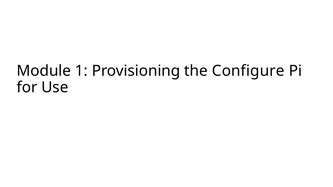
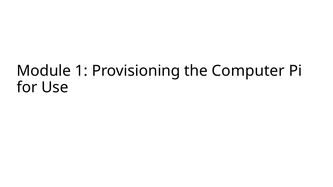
Configure: Configure -> Computer
